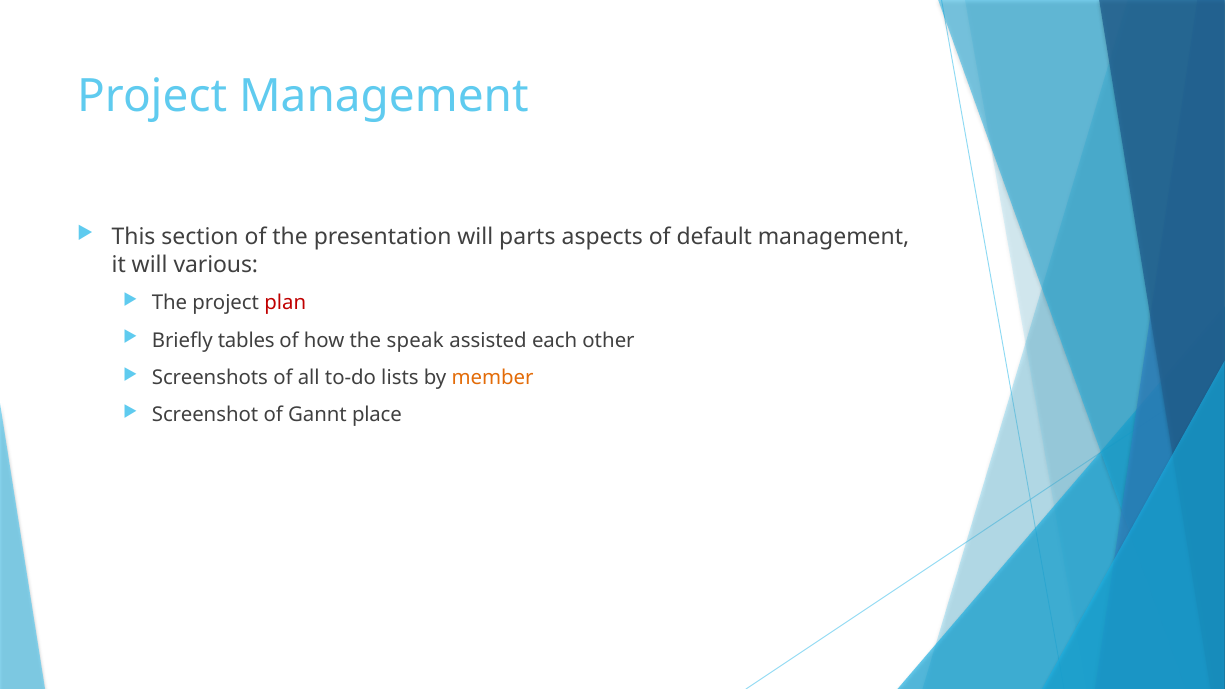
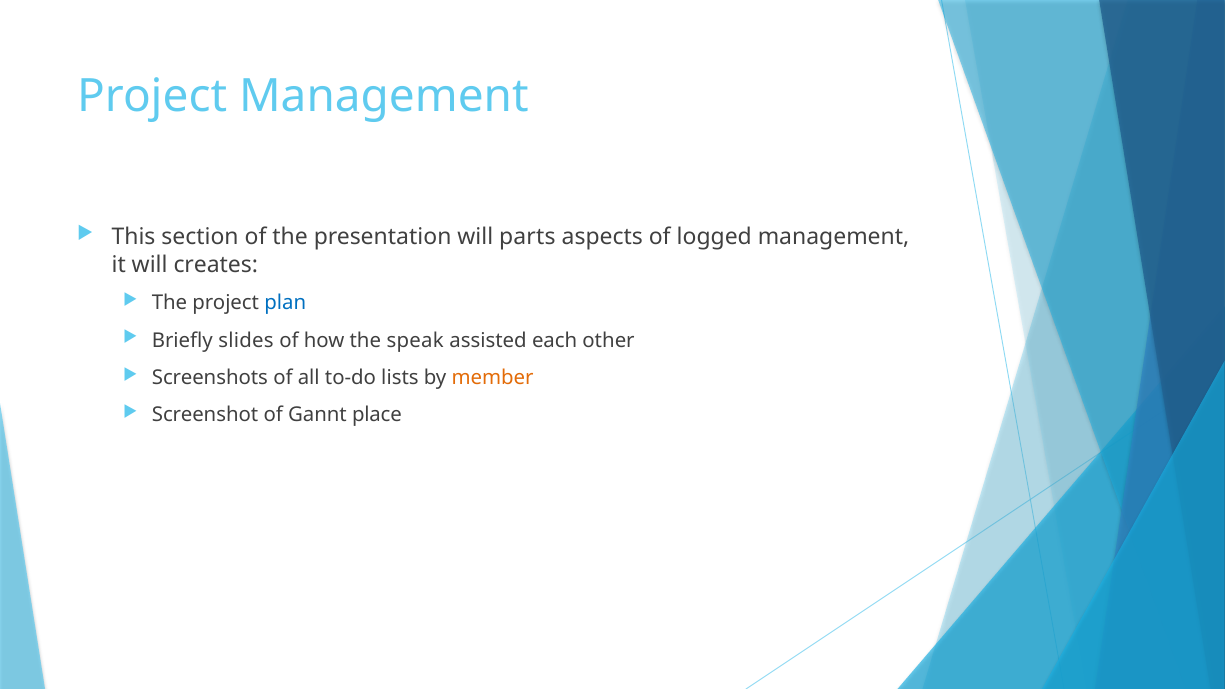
default: default -> logged
various: various -> creates
plan colour: red -> blue
tables: tables -> slides
